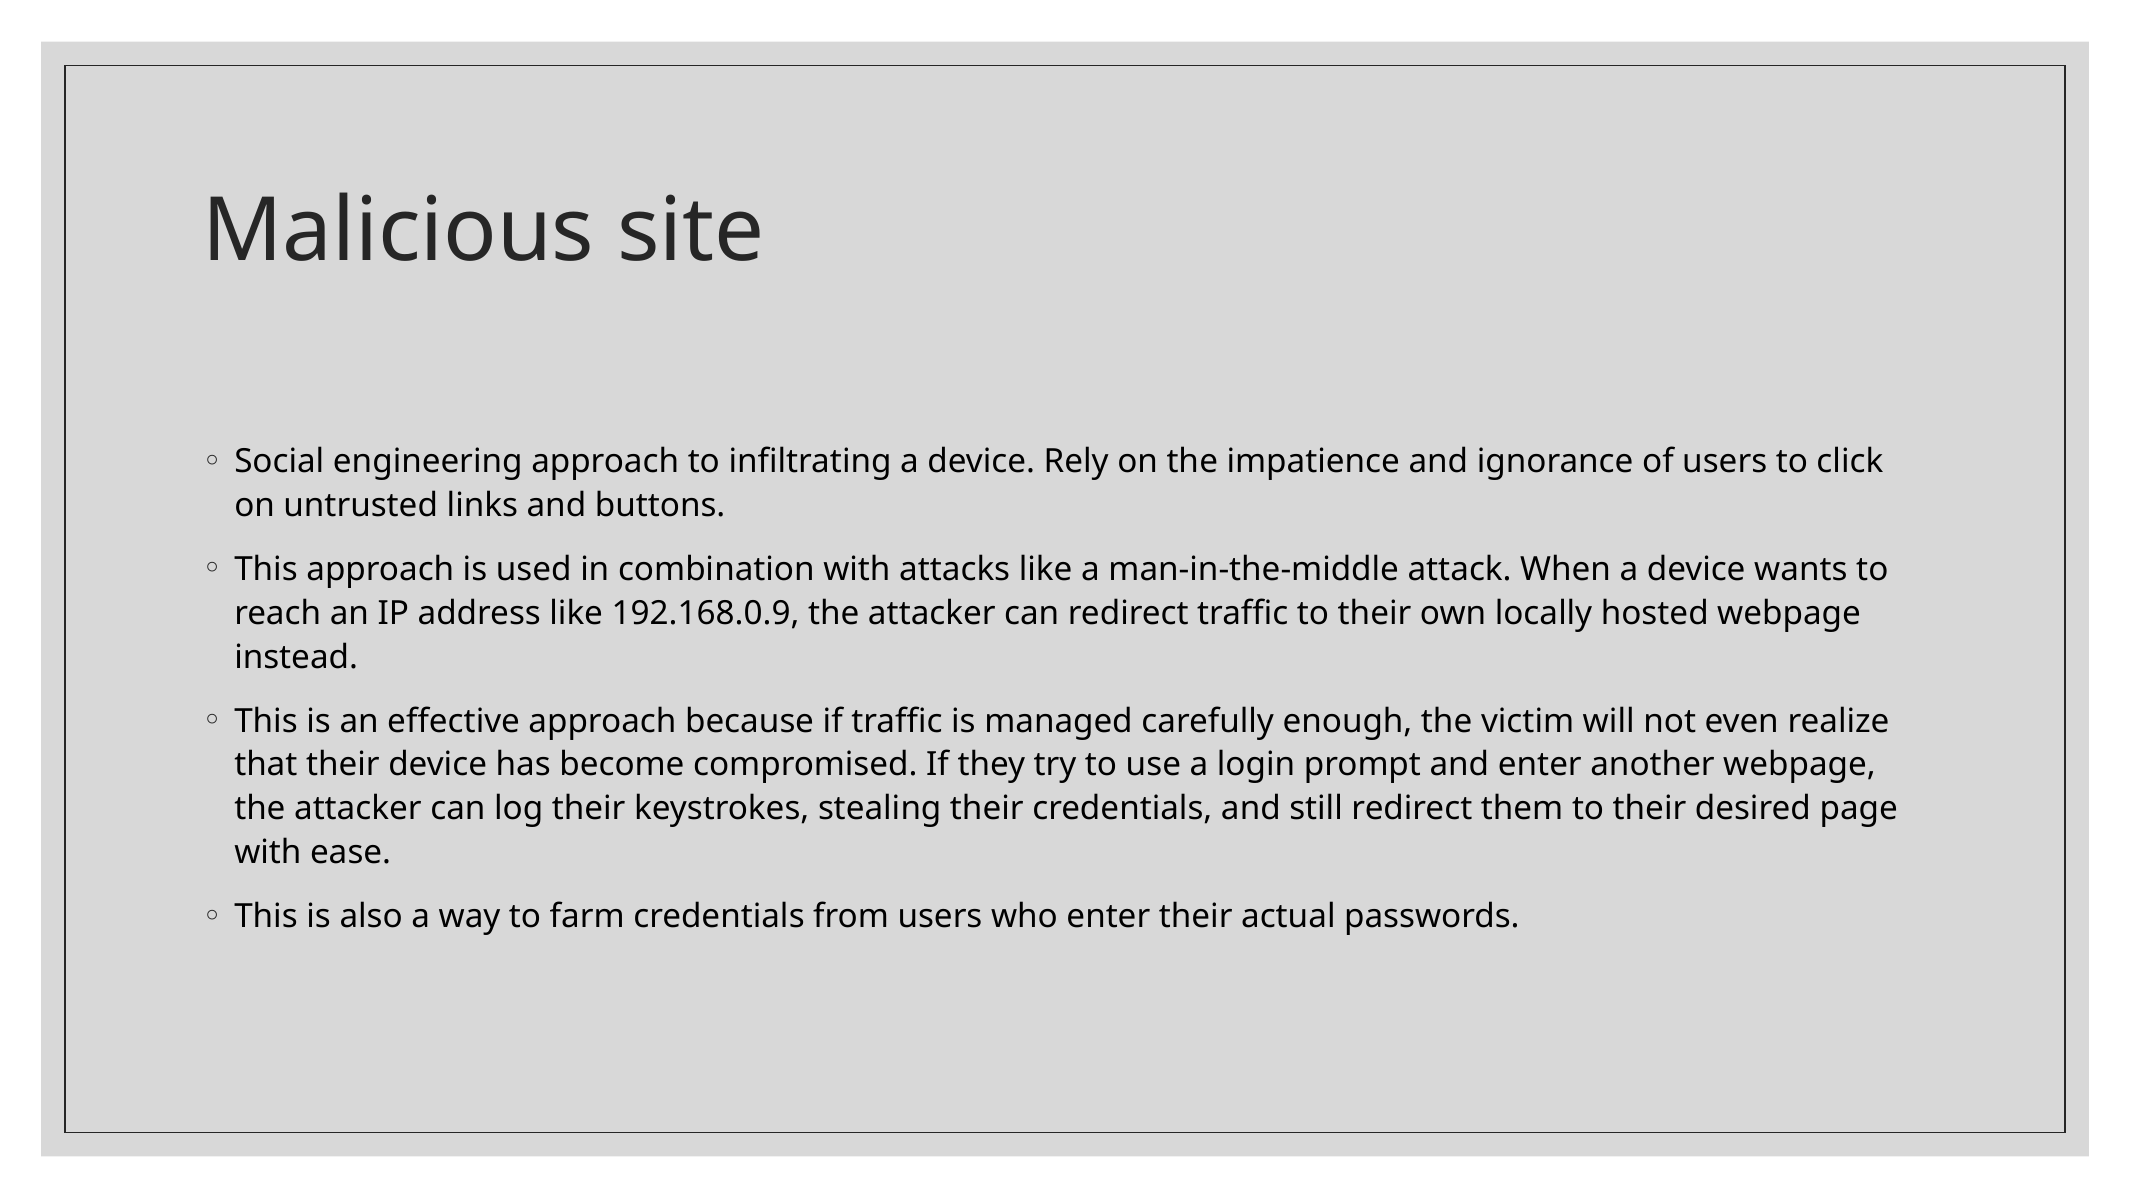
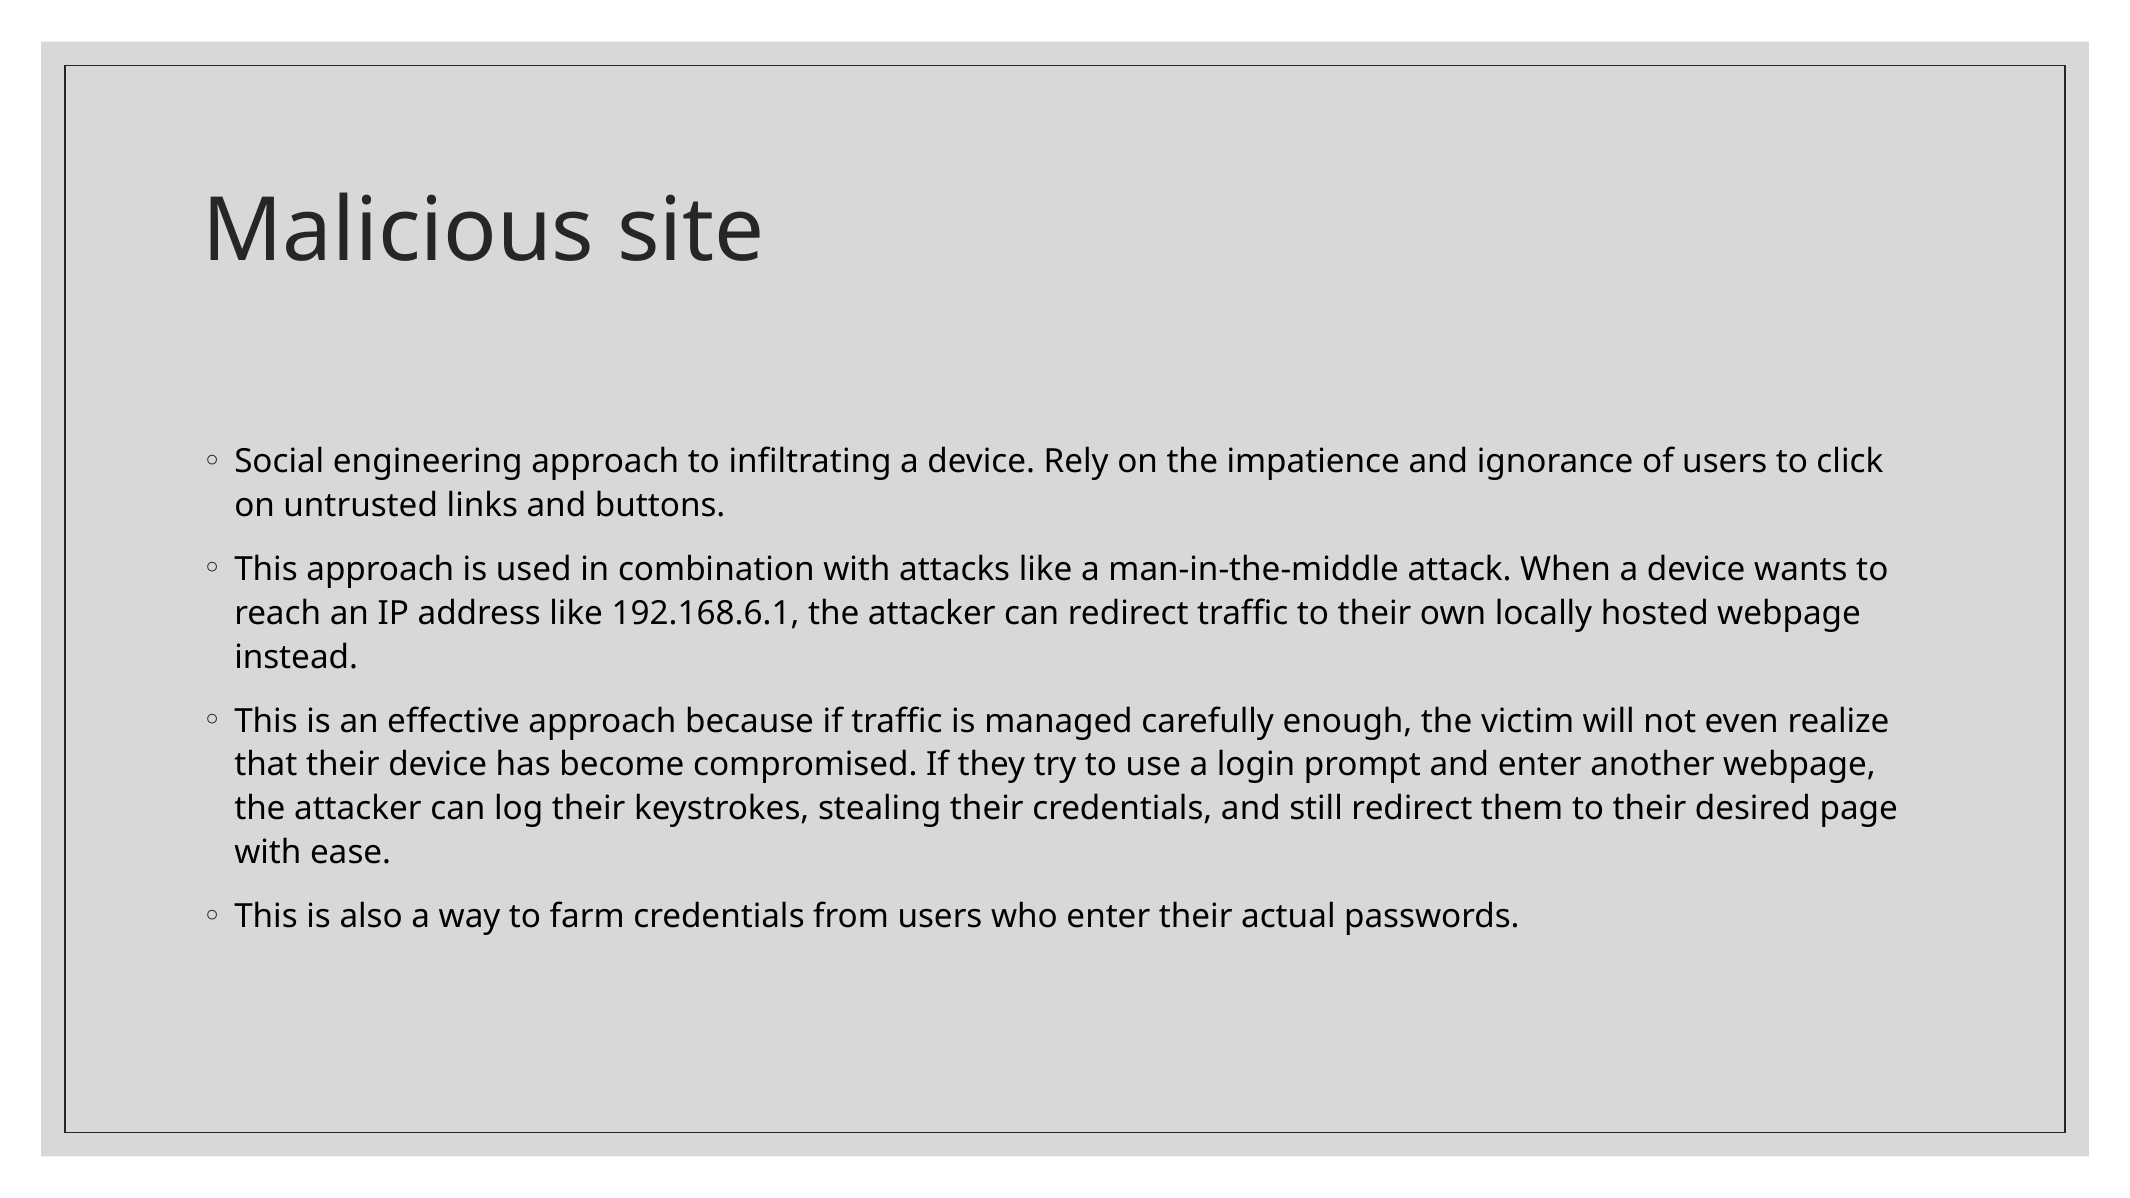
192.168.0.9: 192.168.0.9 -> 192.168.6.1
